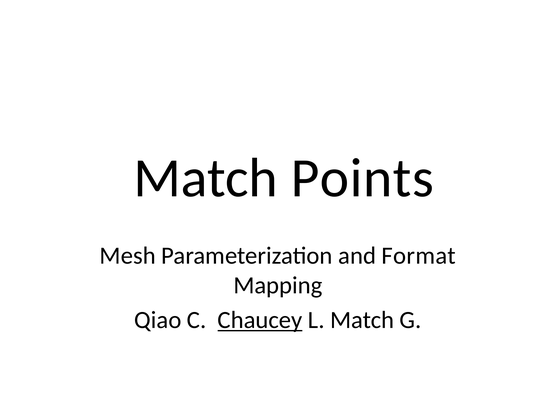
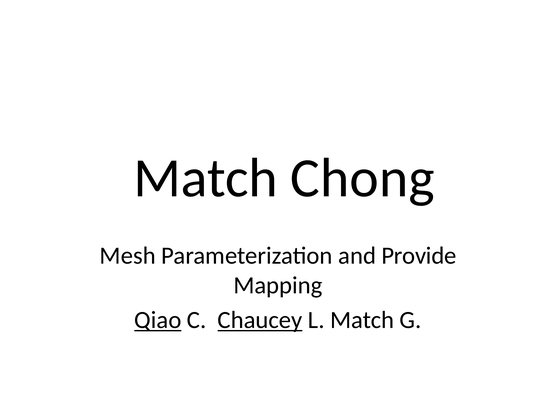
Points: Points -> Chong
Format: Format -> Provide
Qiao underline: none -> present
